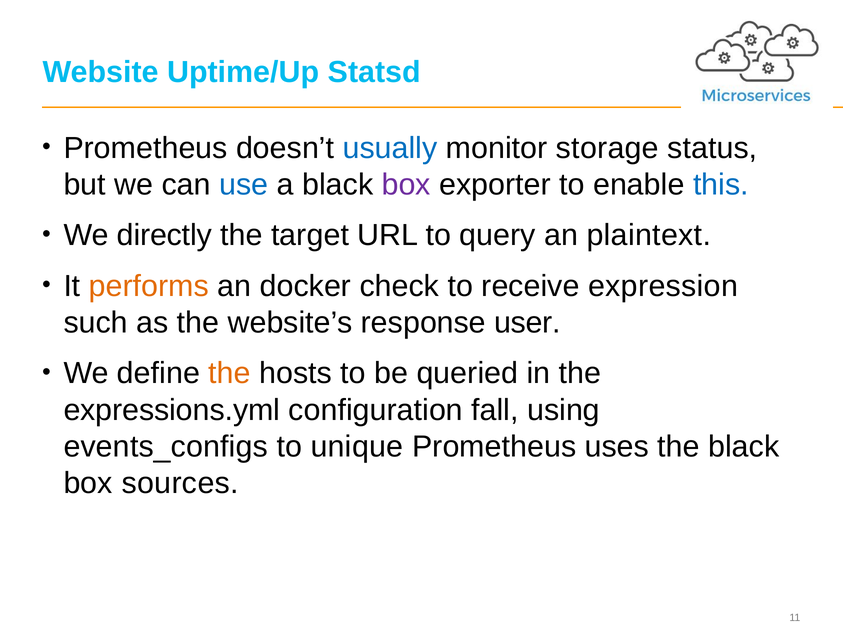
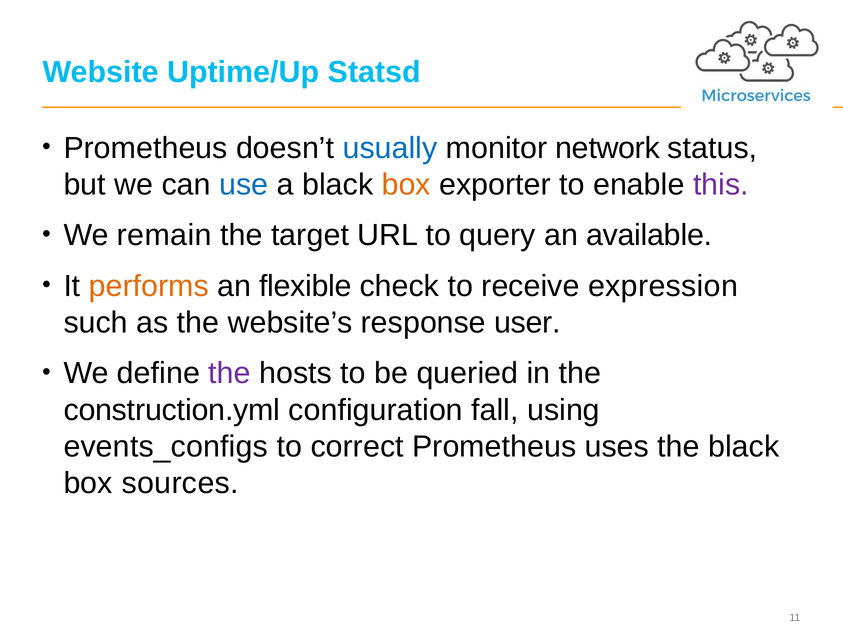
storage: storage -> network
box at (406, 184) colour: purple -> orange
this colour: blue -> purple
directly: directly -> remain
plaintext: plaintext -> available
docker: docker -> flexible
the at (230, 373) colour: orange -> purple
expressions.yml: expressions.yml -> construction.yml
unique: unique -> correct
